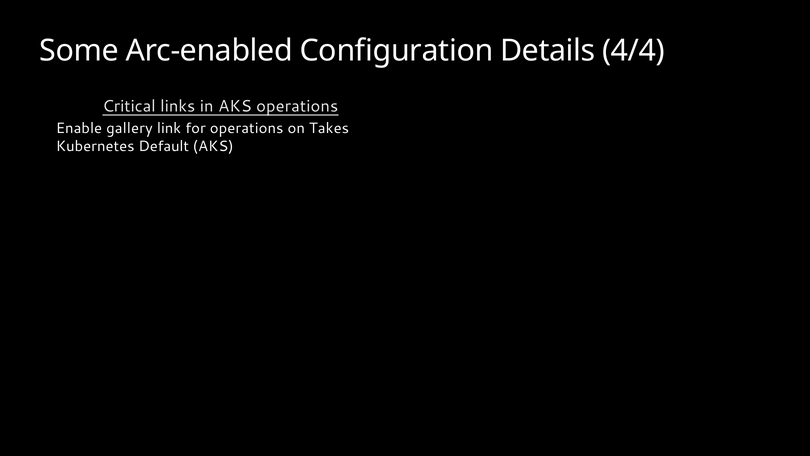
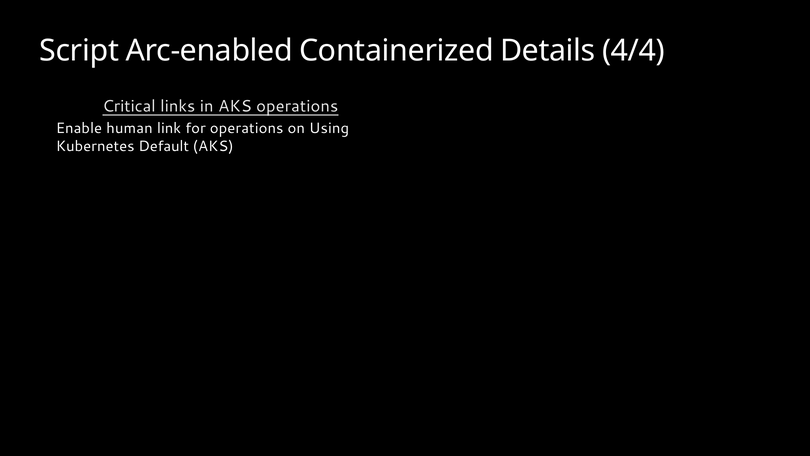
Some: Some -> Script
Configuration: Configuration -> Containerized
gallery: gallery -> human
Takes: Takes -> Using
